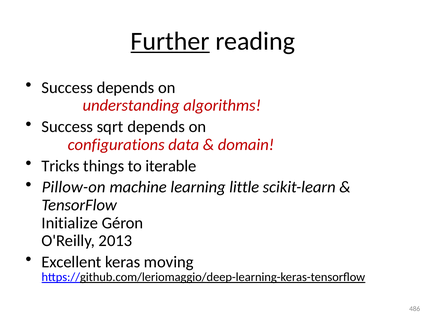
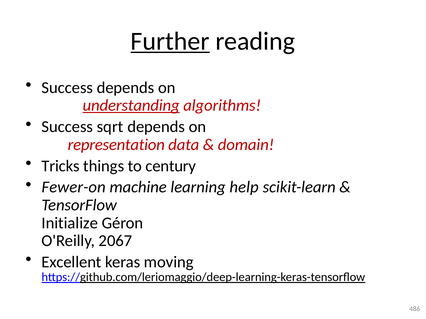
understanding underline: none -> present
configurations: configurations -> representation
iterable: iterable -> century
Pillow-on: Pillow-on -> Fewer-on
little: little -> help
2013: 2013 -> 2067
